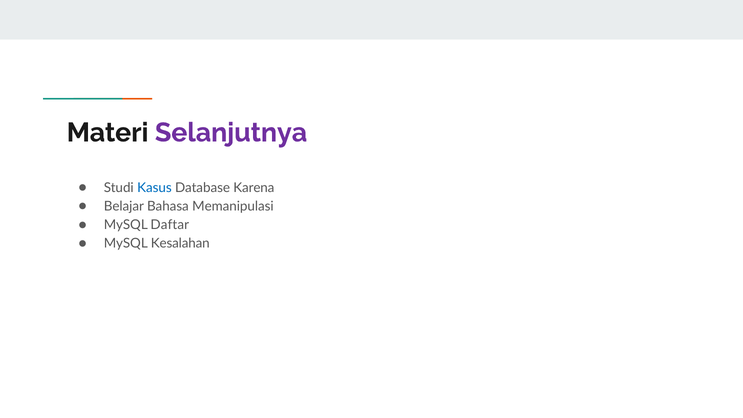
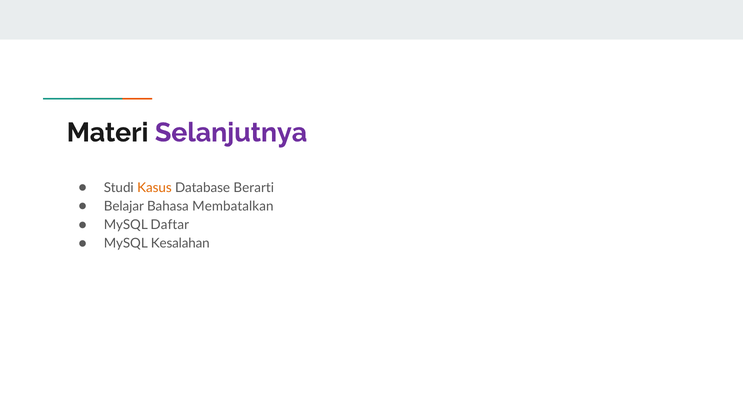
Kasus colour: blue -> orange
Karena: Karena -> Berarti
Memanipulasi: Memanipulasi -> Membatalkan
